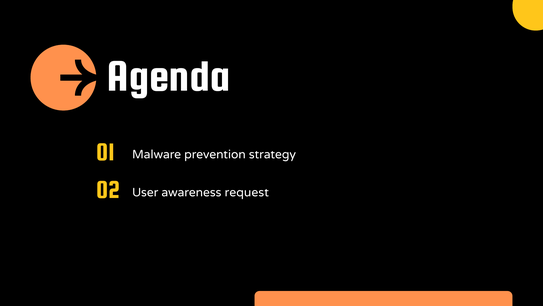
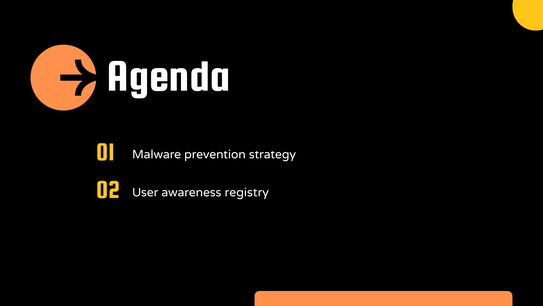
request: request -> registry
